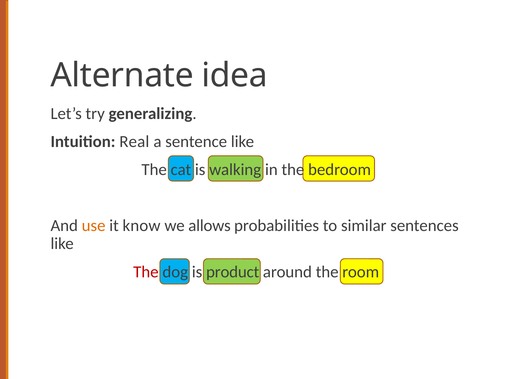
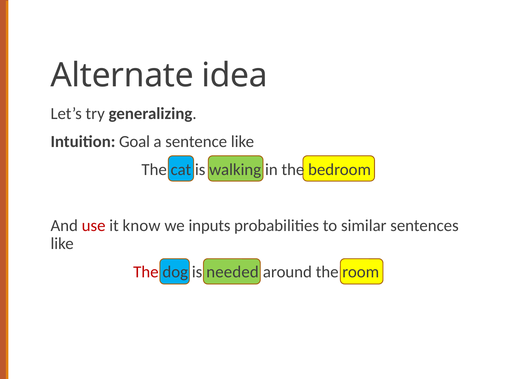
Real: Real -> Goal
use colour: orange -> red
allows: allows -> inputs
product: product -> needed
